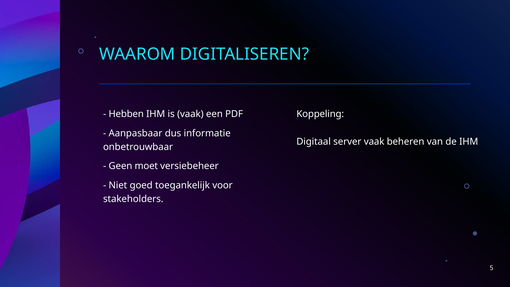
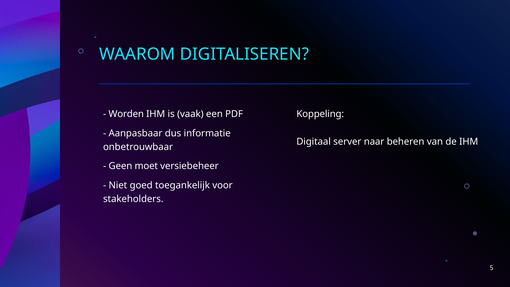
Hebben: Hebben -> Worden
server vaak: vaak -> naar
